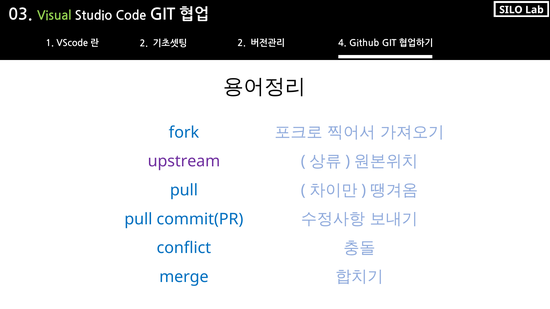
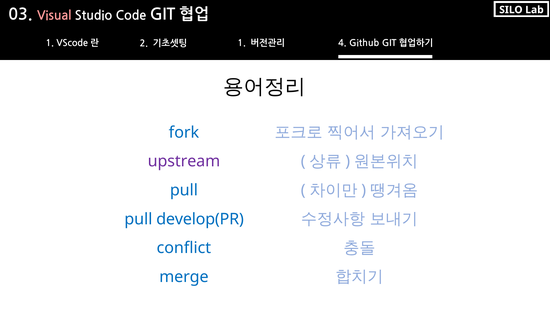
Visual colour: light green -> pink
2 at (242, 43): 2 -> 1
commit(PR: commit(PR -> develop(PR
